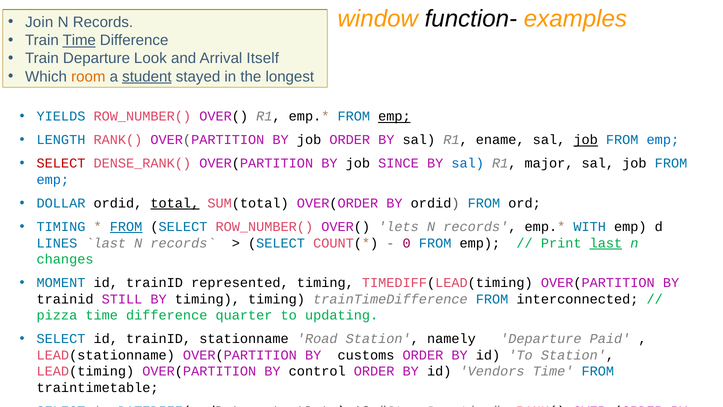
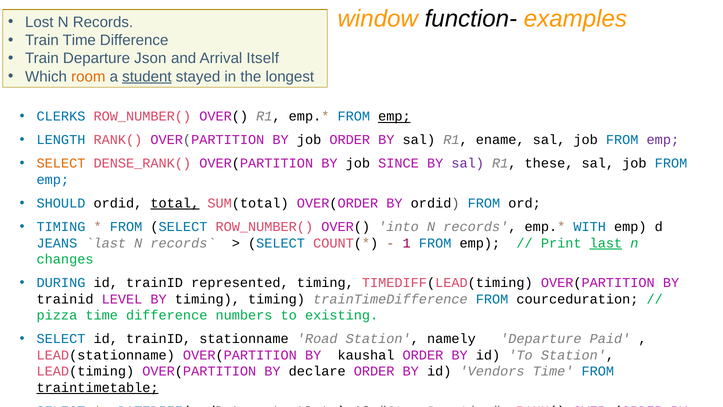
Join: Join -> Lost
Time at (79, 40) underline: present -> none
Look: Look -> Json
YIELDS: YIELDS -> CLERKS
job at (586, 140) underline: present -> none
emp at (663, 140) colour: blue -> purple
SELECT at (61, 163) colour: red -> orange
sal at (468, 163) colour: blue -> purple
major: major -> these
DOLLAR: DOLLAR -> SHOULD
FROM at (126, 227) underline: present -> none
lets: lets -> into
LINES: LINES -> JEANS
0: 0 -> 1
MOMENT: MOMENT -> DURING
STILL: STILL -> LEVEL
interconnected: interconnected -> courceduration
quarter: quarter -> numbers
updating: updating -> existing
customs: customs -> kaushal
control: control -> declare
traintimetable underline: none -> present
